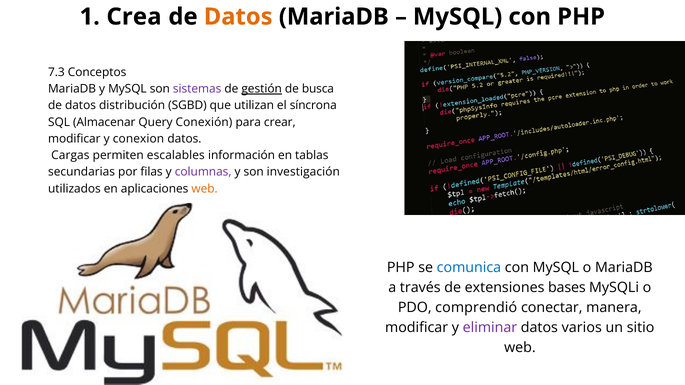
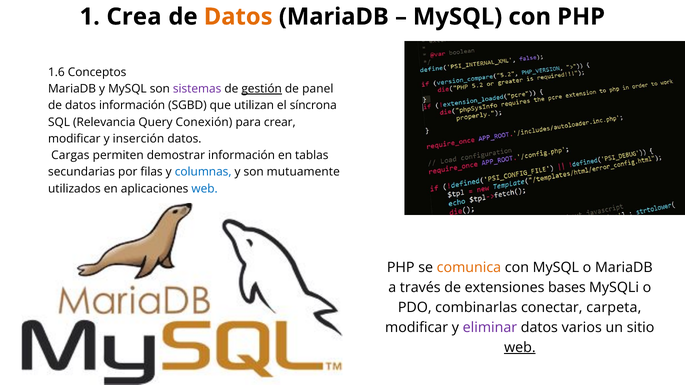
7.3: 7.3 -> 1.6
busca: busca -> panel
datos distribución: distribución -> información
Almacenar: Almacenar -> Relevancia
conexion: conexion -> inserción
escalables: escalables -> demostrar
columnas colour: purple -> blue
investigación: investigación -> mutuamente
web at (205, 189) colour: orange -> blue
comunica colour: blue -> orange
comprendió: comprendió -> combinarlas
manera: manera -> carpeta
web at (520, 348) underline: none -> present
